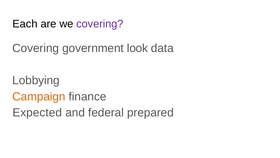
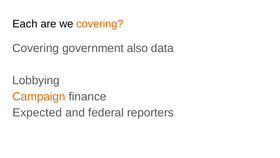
covering at (100, 24) colour: purple -> orange
look: look -> also
prepared: prepared -> reporters
